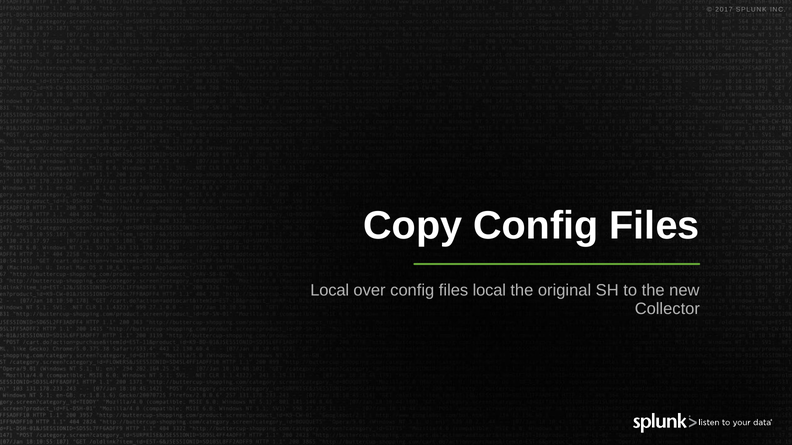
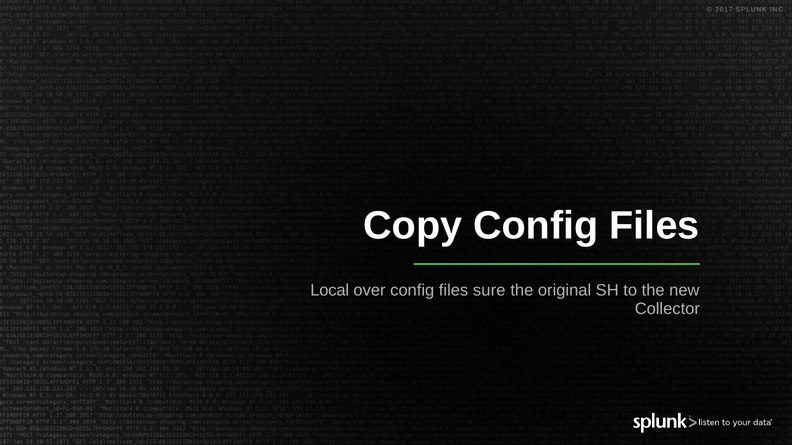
over config files local: local -> sure
